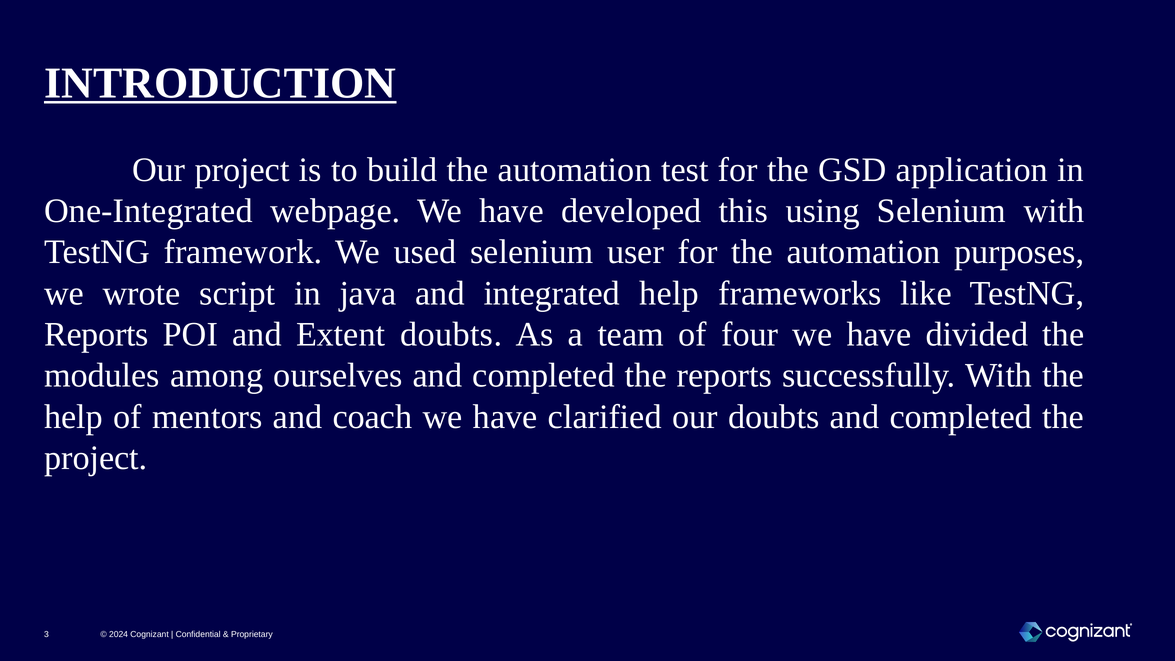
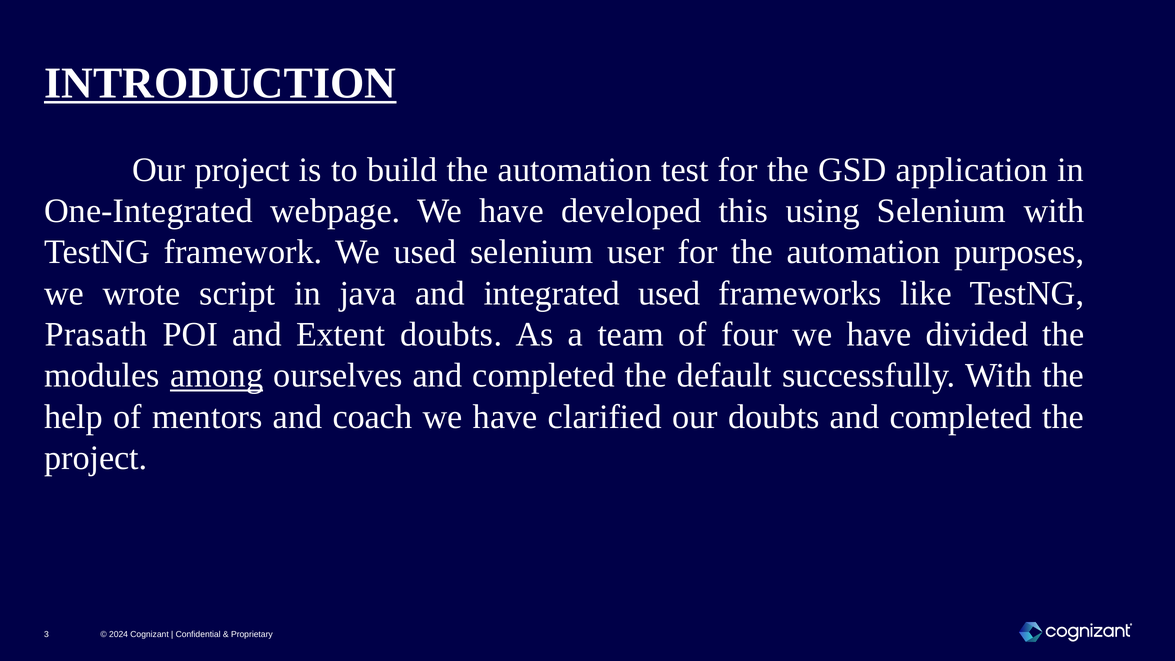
integrated help: help -> used
Reports at (96, 334): Reports -> Prasath
among underline: none -> present
the reports: reports -> default
